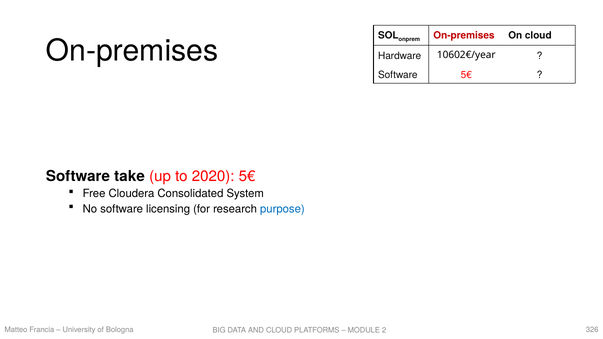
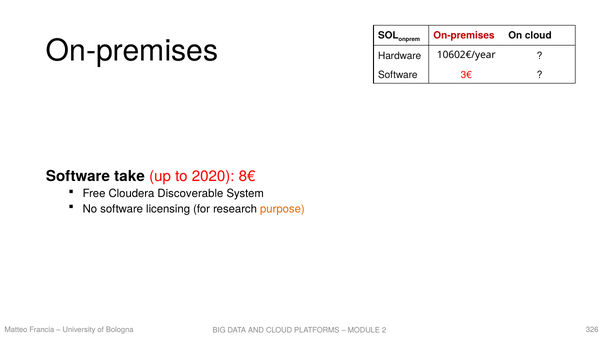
Software 5€: 5€ -> 3€
2020 5€: 5€ -> 8€
Consolidated: Consolidated -> Discoverable
purpose colour: blue -> orange
